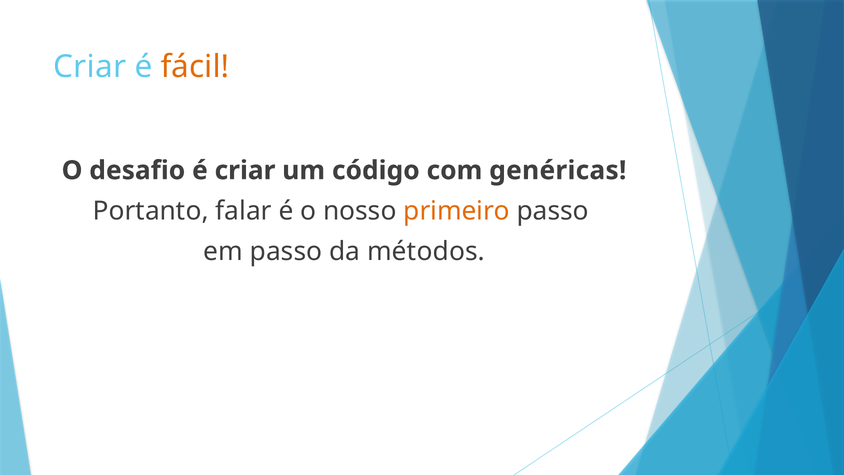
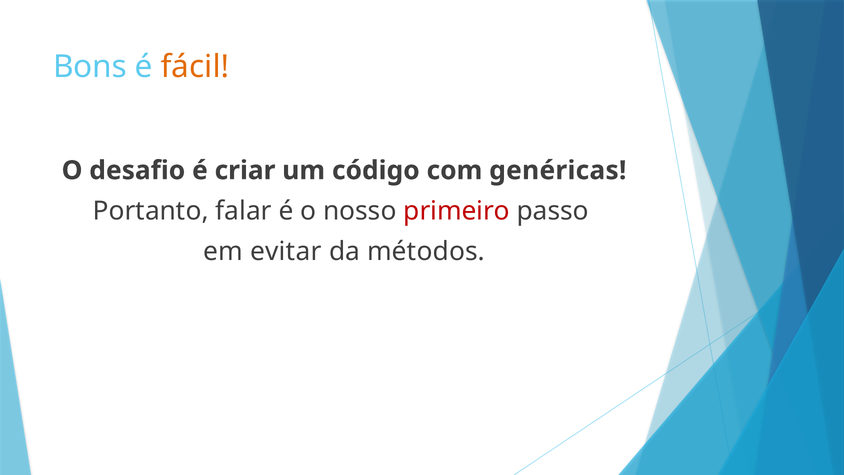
Criar at (90, 67): Criar -> Bons
primeiro colour: orange -> red
em passo: passo -> evitar
